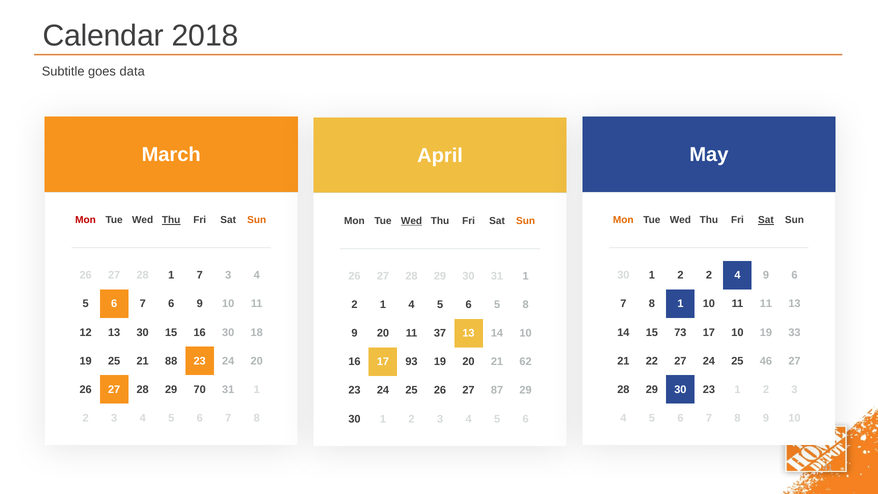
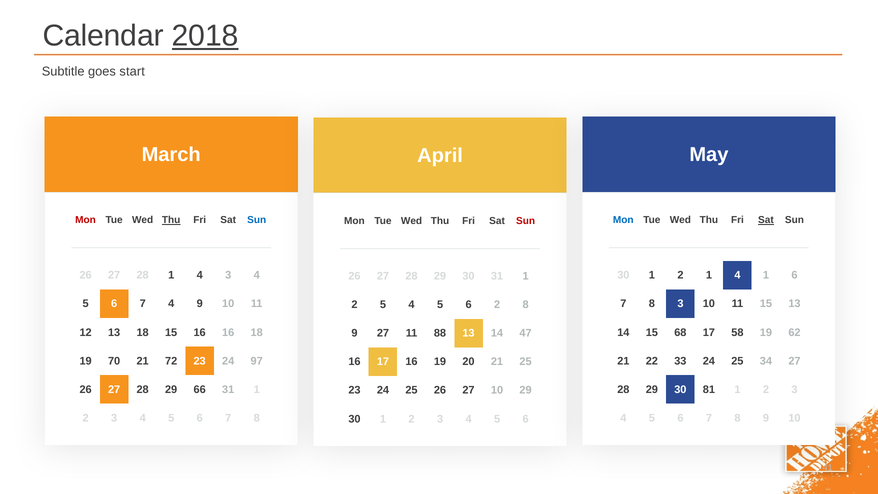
2018 underline: none -> present
data: data -> start
Sun at (257, 220) colour: orange -> blue
Mon at (623, 220) colour: orange -> blue
Wed at (412, 221) underline: present -> none
Sun at (526, 221) colour: orange -> red
28 1 7: 7 -> 4
2 2: 2 -> 1
4 9: 9 -> 1
7 6: 6 -> 4
8 1: 1 -> 3
11 11: 11 -> 15
2 1: 1 -> 5
6 5: 5 -> 2
13 30: 30 -> 18
16 30: 30 -> 16
73: 73 -> 68
17 10: 10 -> 58
33: 33 -> 62
9 20: 20 -> 27
37: 37 -> 88
14 10: 10 -> 47
19 25: 25 -> 70
88: 88 -> 72
24 20: 20 -> 97
22 27: 27 -> 33
46: 46 -> 34
17 93: 93 -> 16
21 62: 62 -> 25
70: 70 -> 66
30 23: 23 -> 81
27 87: 87 -> 10
